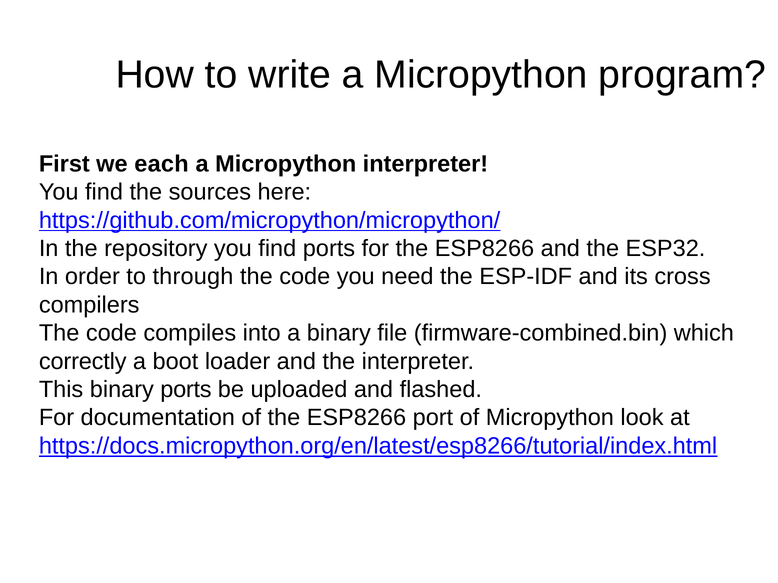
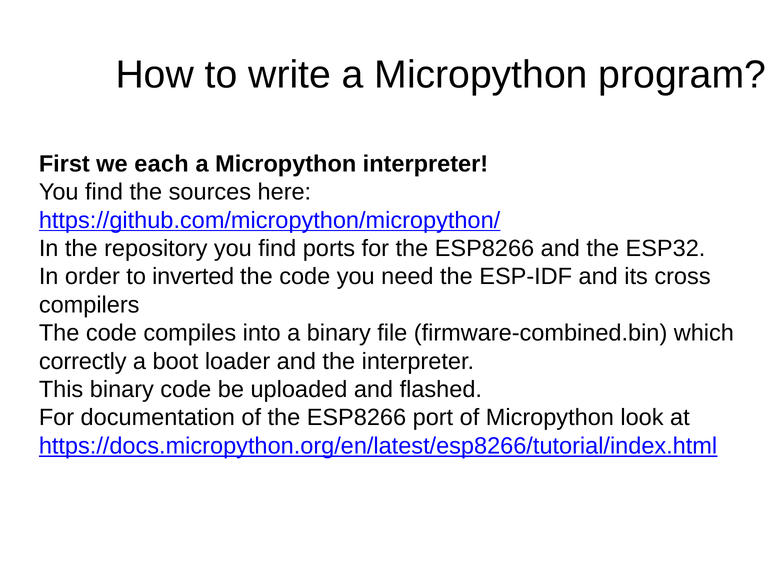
through: through -> inverted
binary ports: ports -> code
